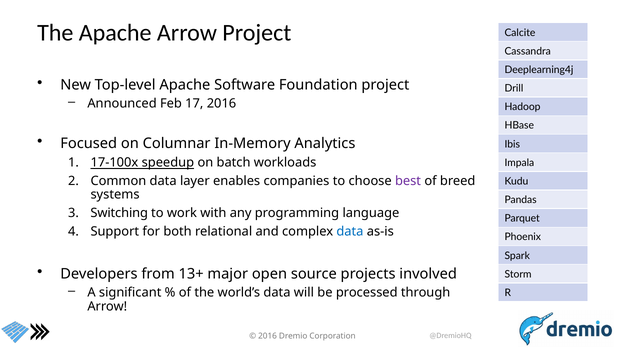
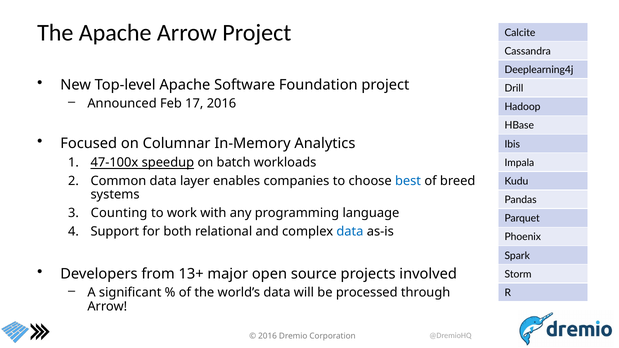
17-100x: 17-100x -> 47-100x
best colour: purple -> blue
Switching: Switching -> Counting
